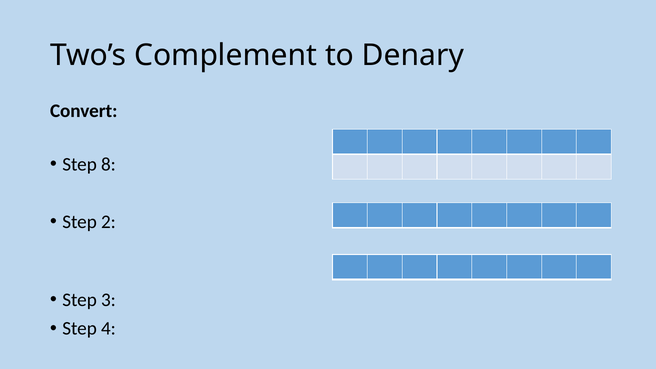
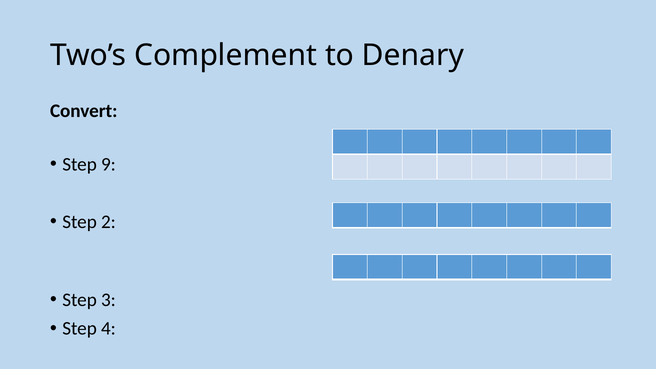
8: 8 -> 9
